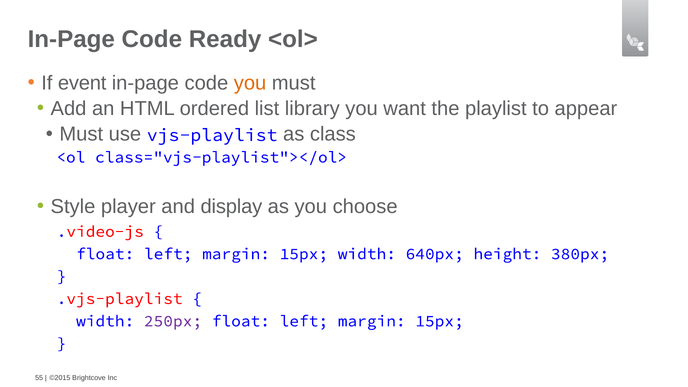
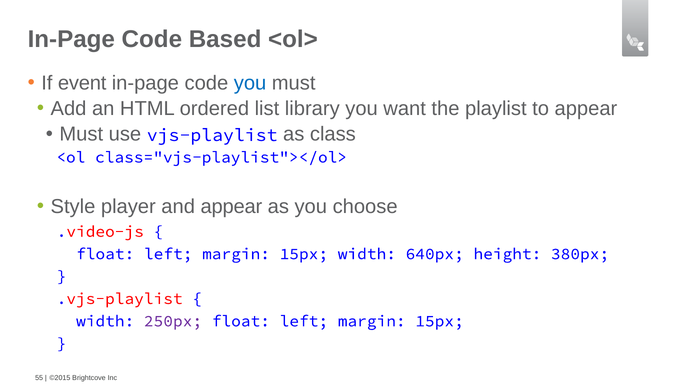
Ready: Ready -> Based
you at (250, 83) colour: orange -> blue
and display: display -> appear
